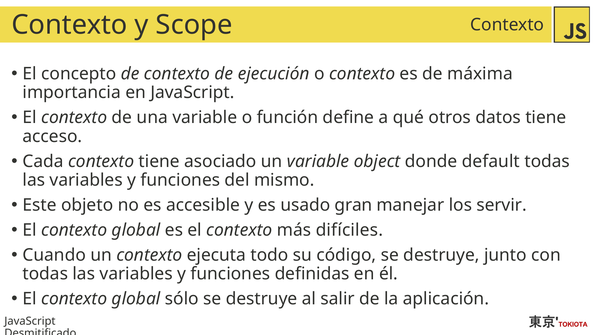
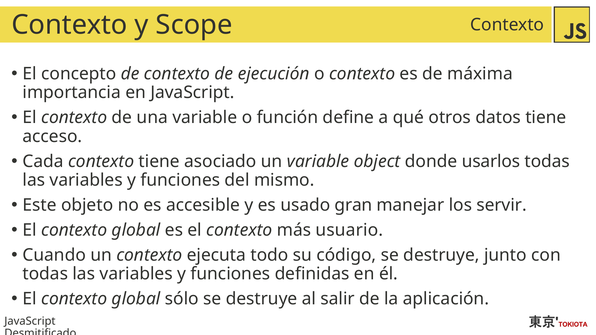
default: default -> usarlos
difíciles: difíciles -> usuario
